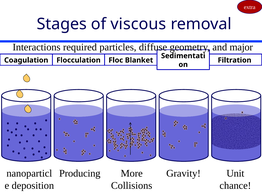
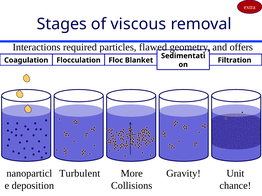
diffuse: diffuse -> flawed
major: major -> offers
Producing: Producing -> Turbulent
